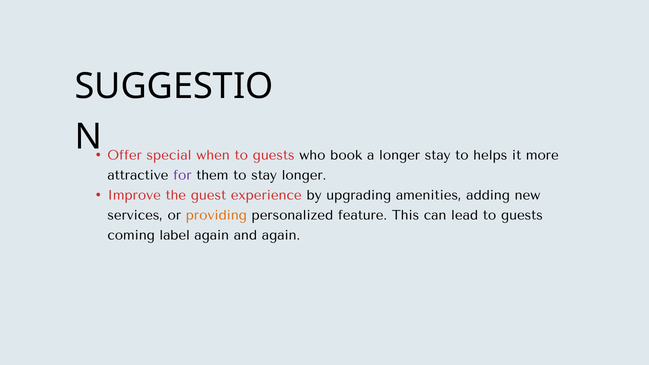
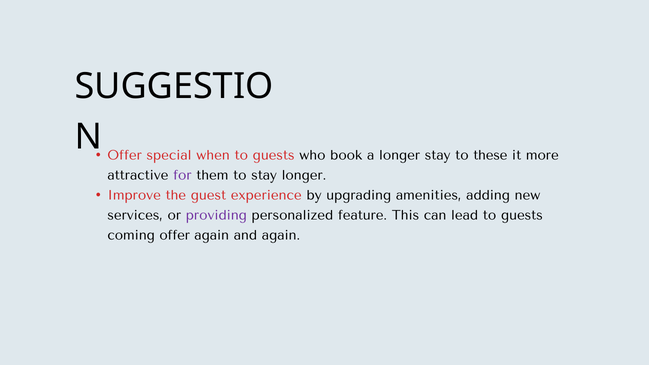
helps: helps -> these
providing colour: orange -> purple
coming label: label -> offer
